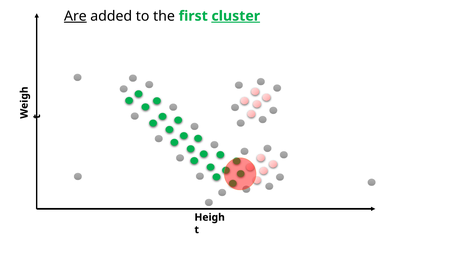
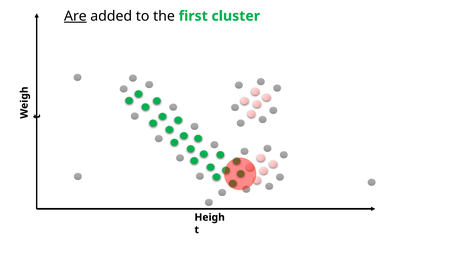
cluster underline: present -> none
